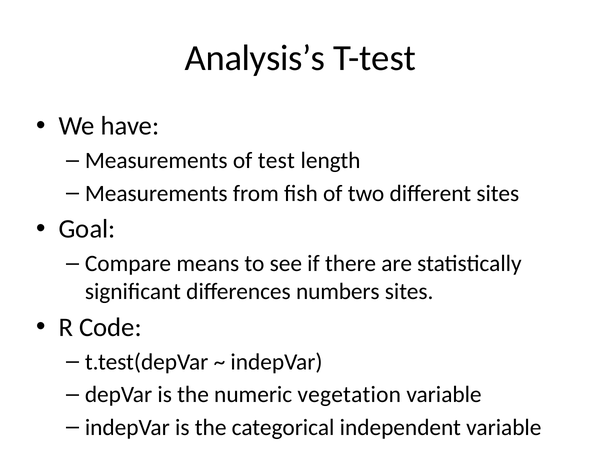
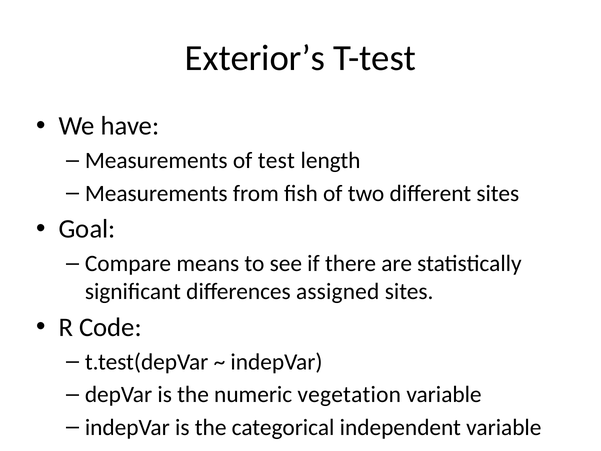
Analysis’s: Analysis’s -> Exterior’s
numbers: numbers -> assigned
